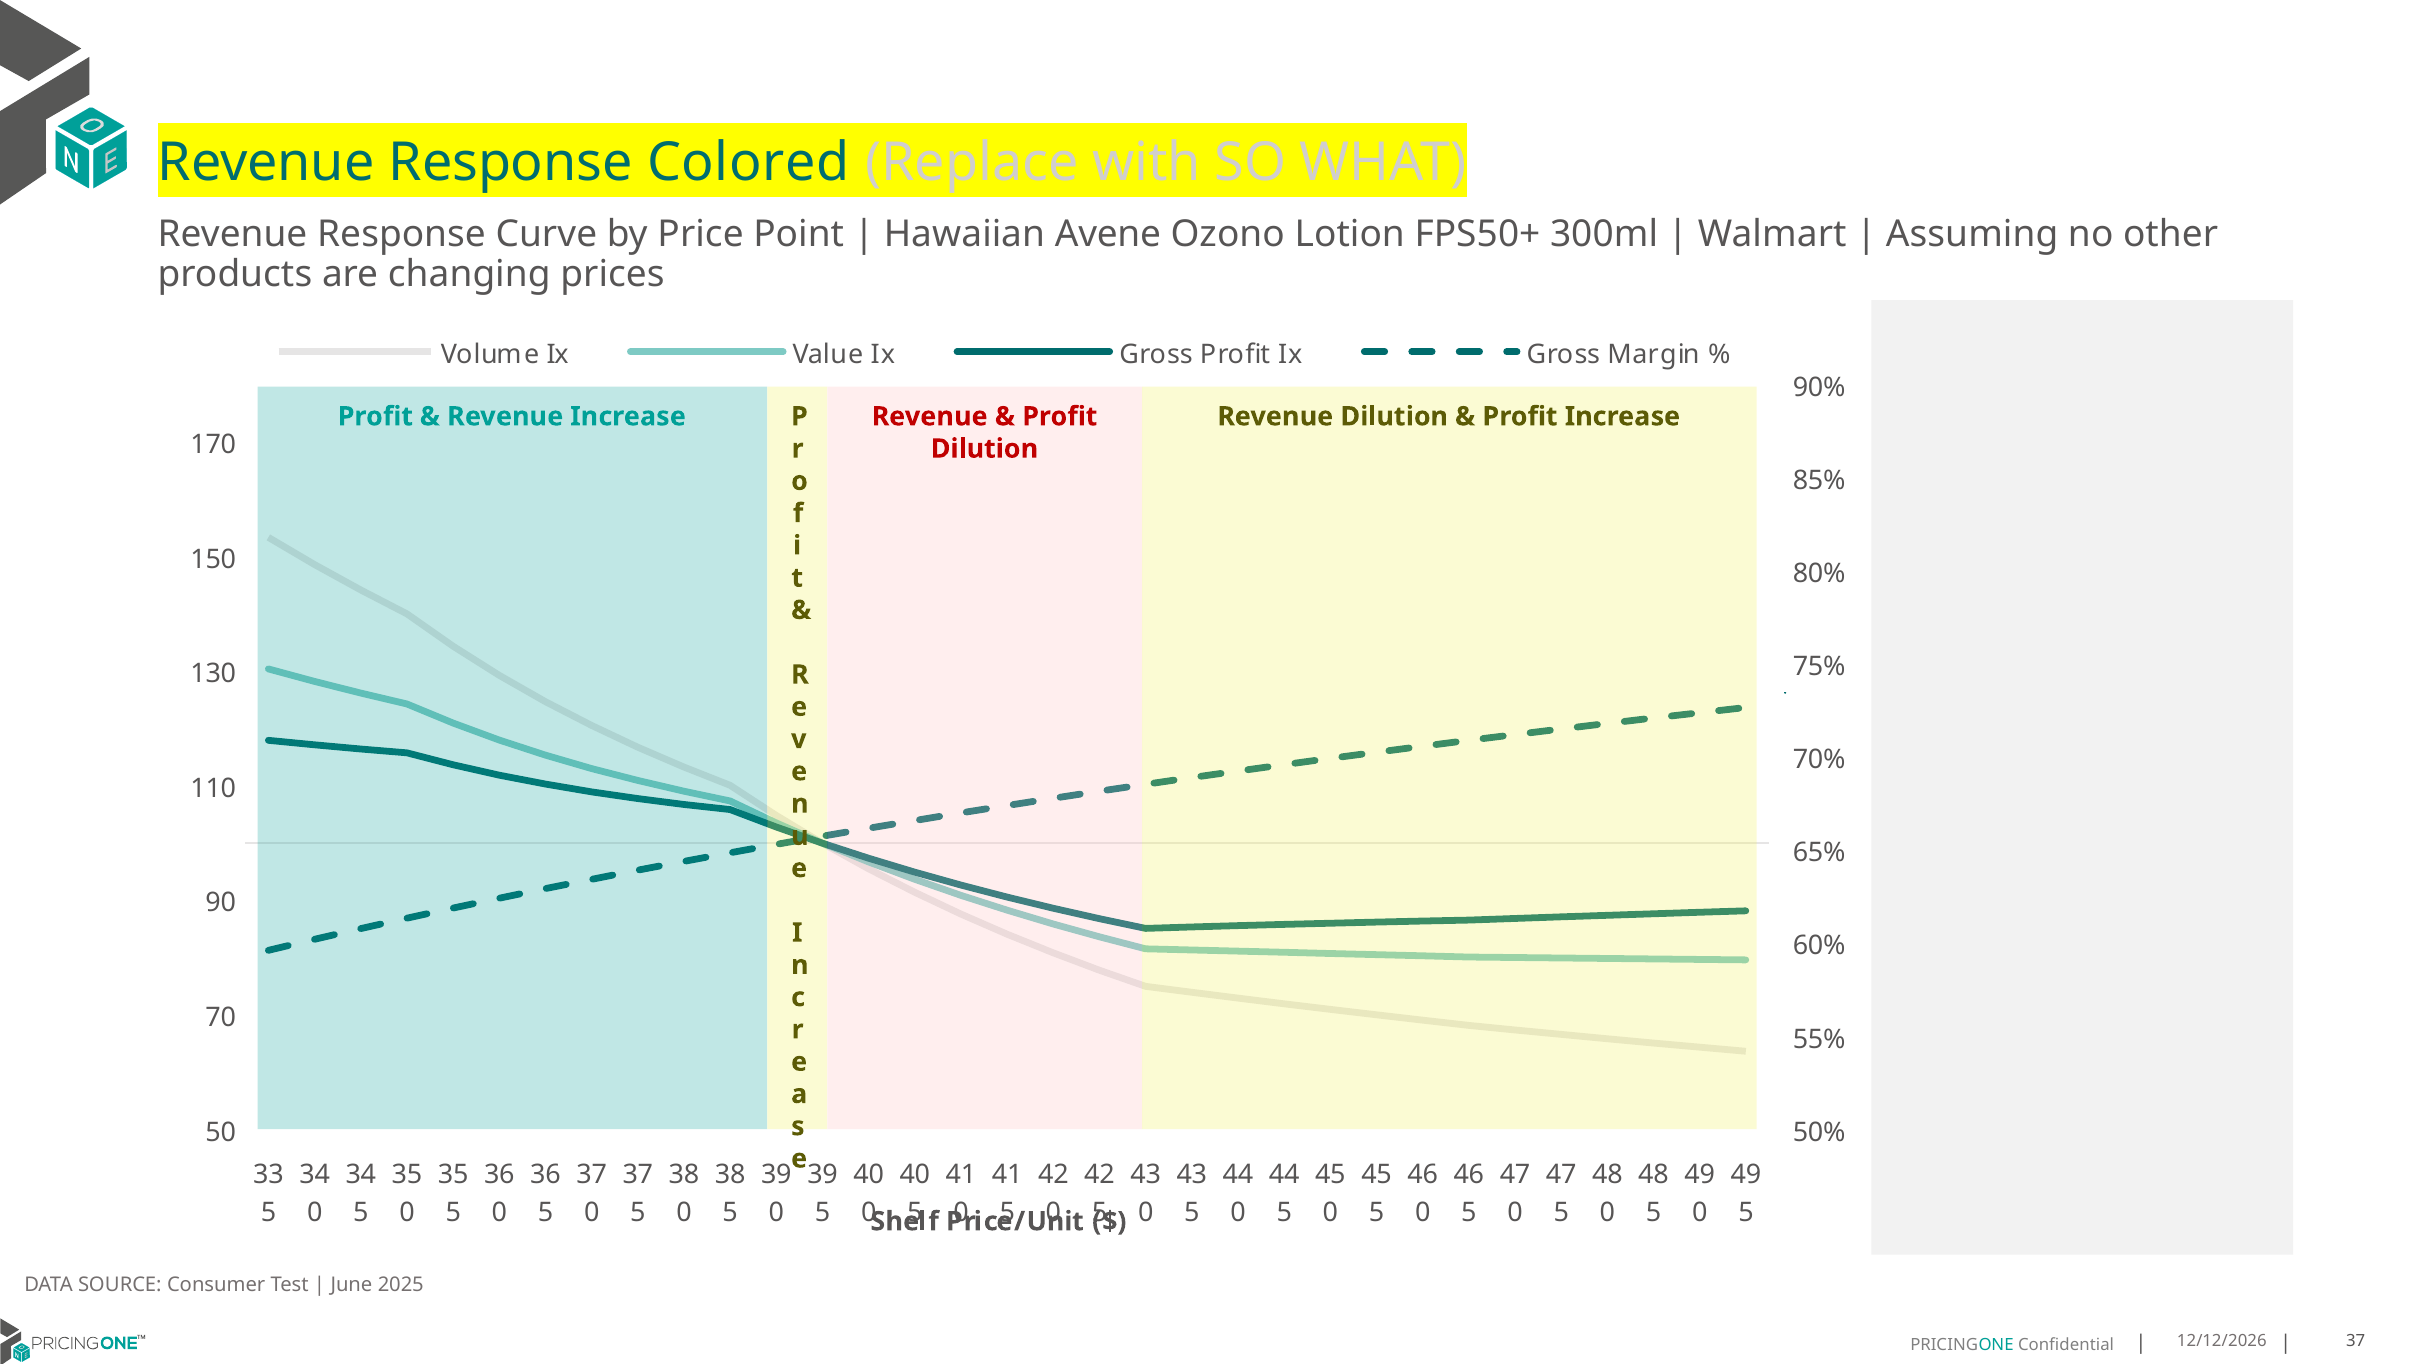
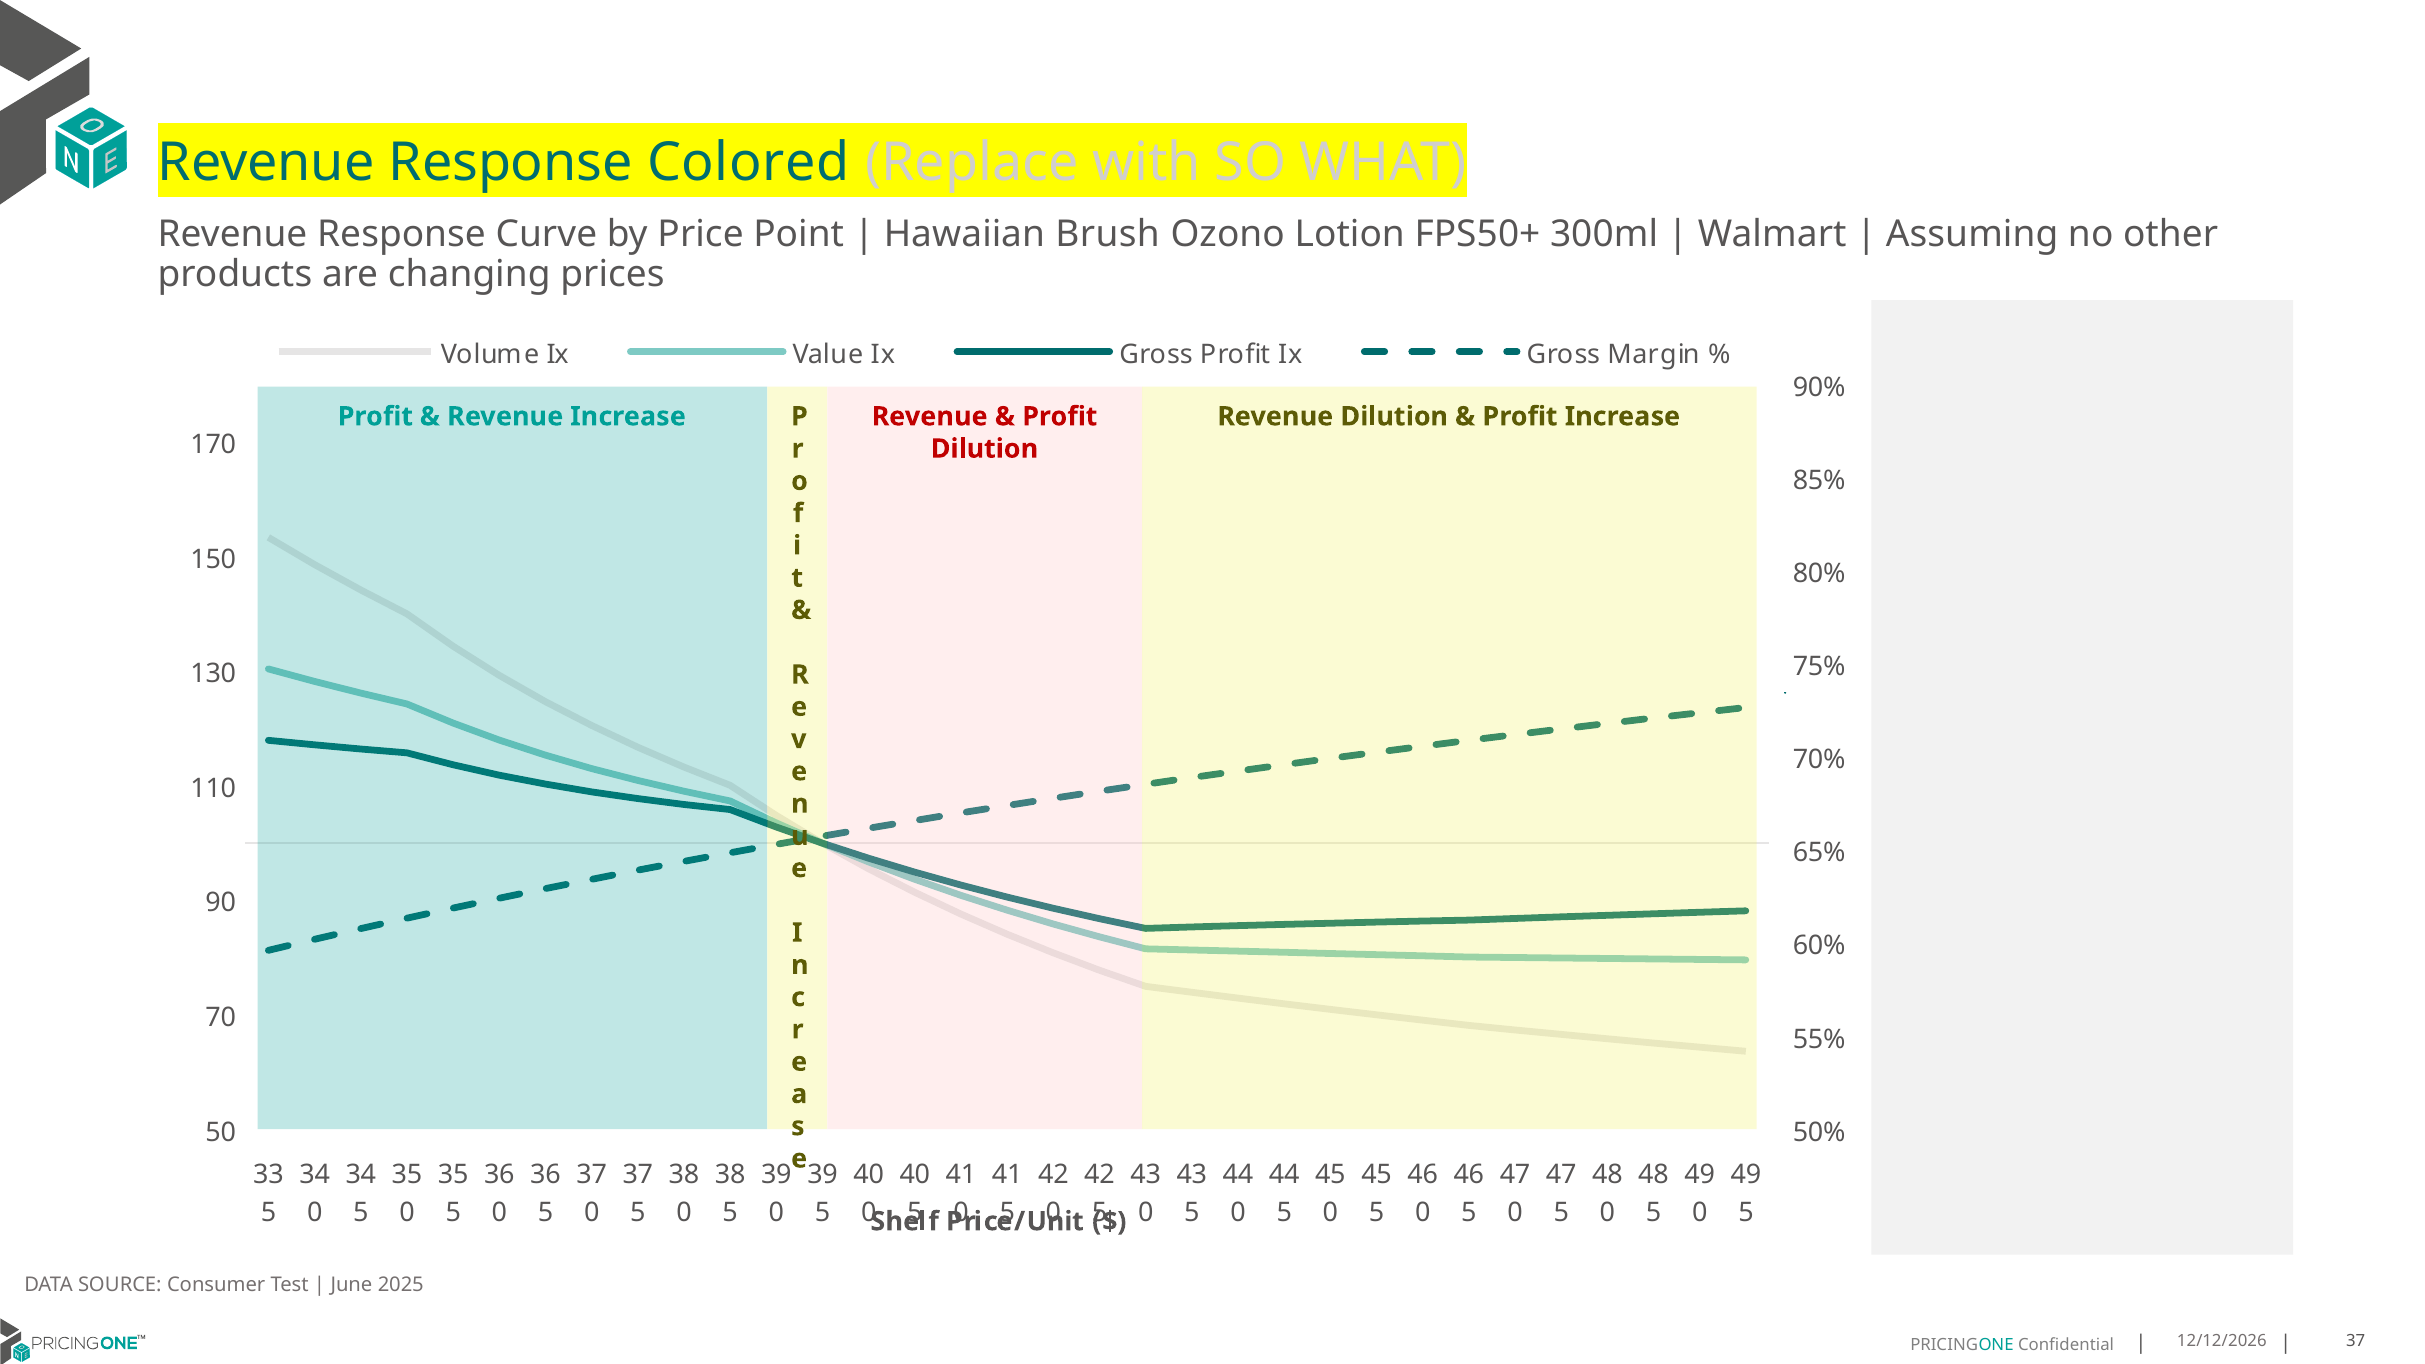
Avene: Avene -> Brush
